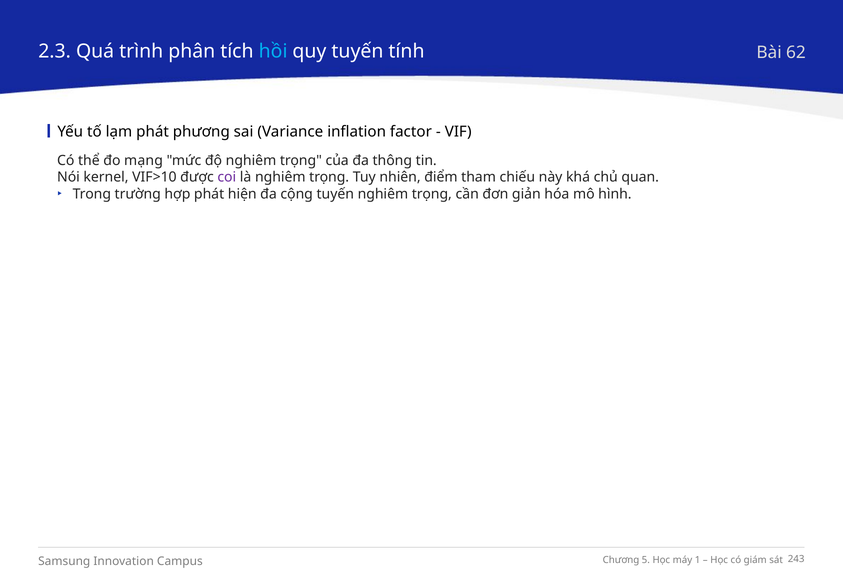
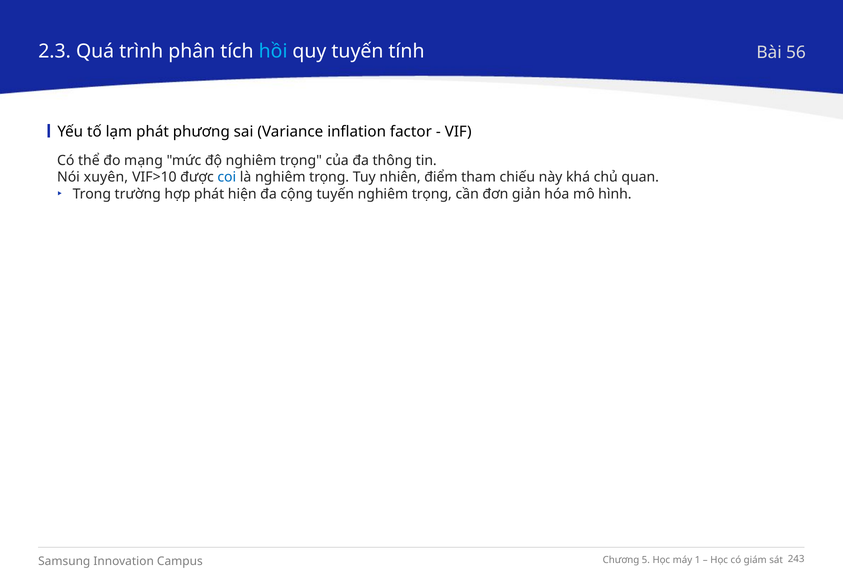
62: 62 -> 56
kernel: kernel -> xuyên
coi colour: purple -> blue
